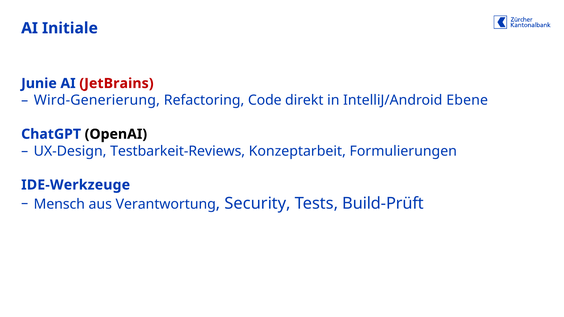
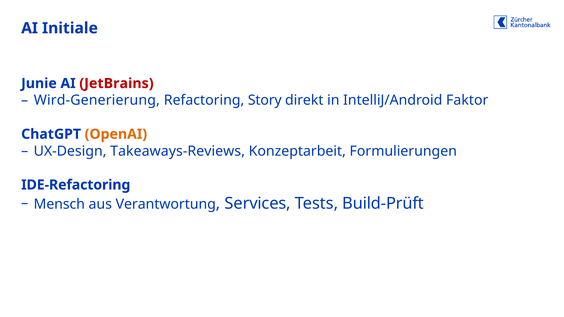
Code: Code -> Story
Ebene: Ebene -> Faktor
OpenAI colour: black -> orange
Testbarkeit-Reviews: Testbarkeit-Reviews -> Takeaways-Reviews
IDE-Werkzeuge: IDE-Werkzeuge -> IDE-Refactoring
Security: Security -> Services
